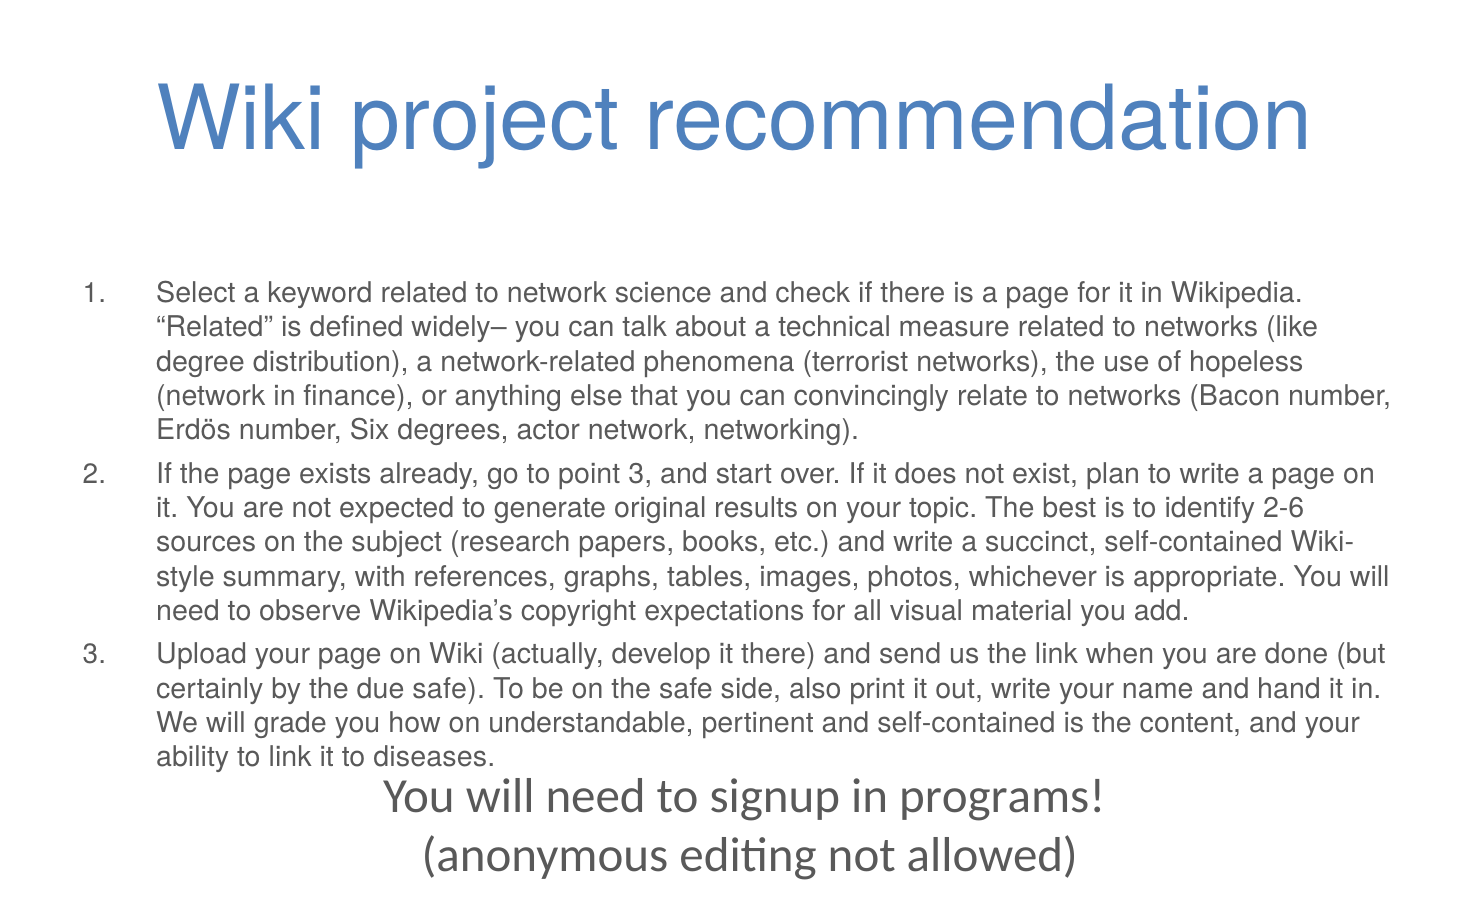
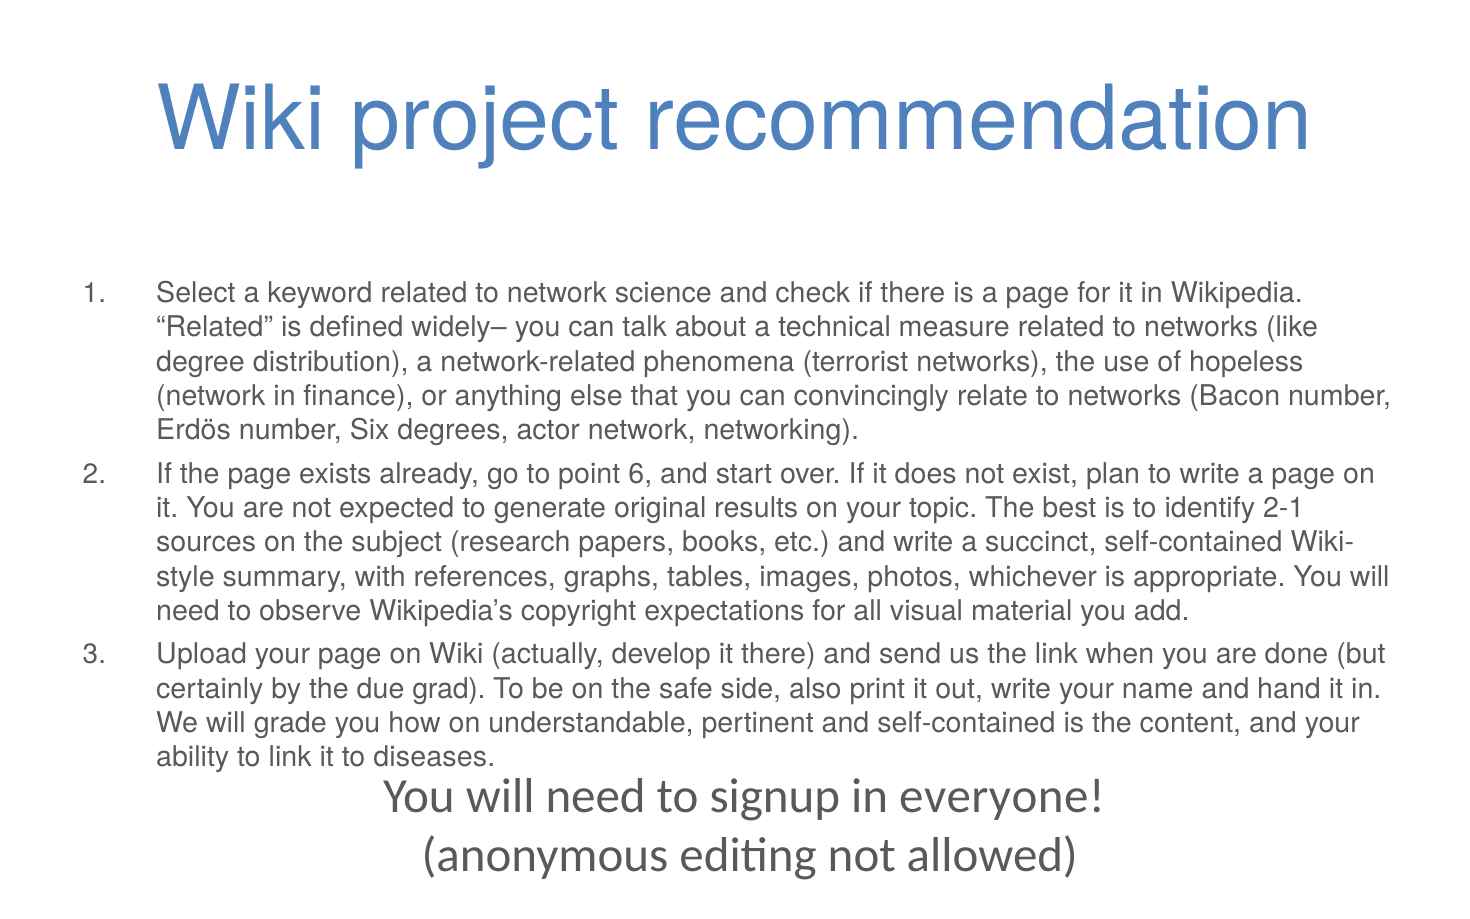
point 3: 3 -> 6
2-6: 2-6 -> 2-1
due safe: safe -> grad
programs: programs -> everyone
